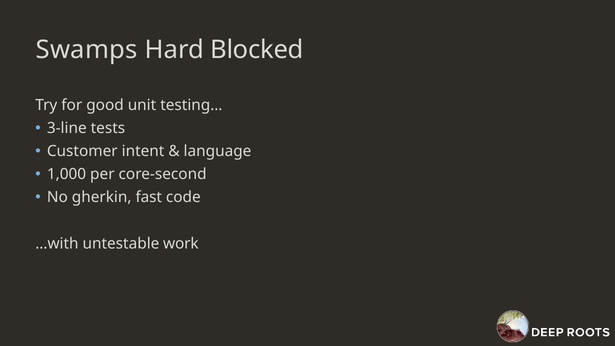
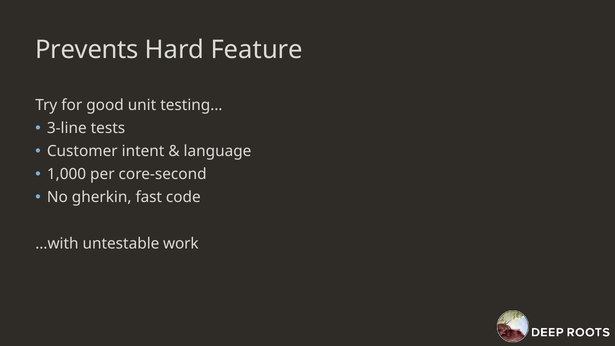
Swamps: Swamps -> Prevents
Blocked: Blocked -> Feature
